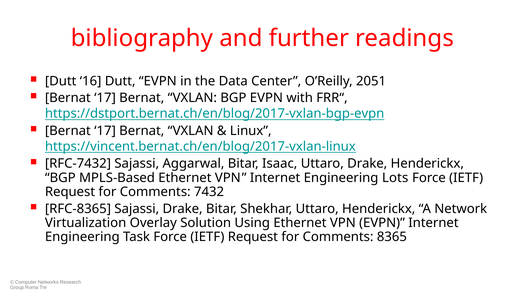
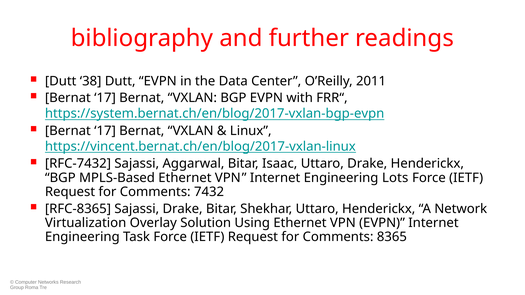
16: 16 -> 38
2051: 2051 -> 2011
https://dstport.bernat.ch/en/blog/2017-vxlan-bgp-evpn: https://dstport.bernat.ch/en/blog/2017-vxlan-bgp-evpn -> https://system.bernat.ch/en/blog/2017-vxlan-bgp-evpn
